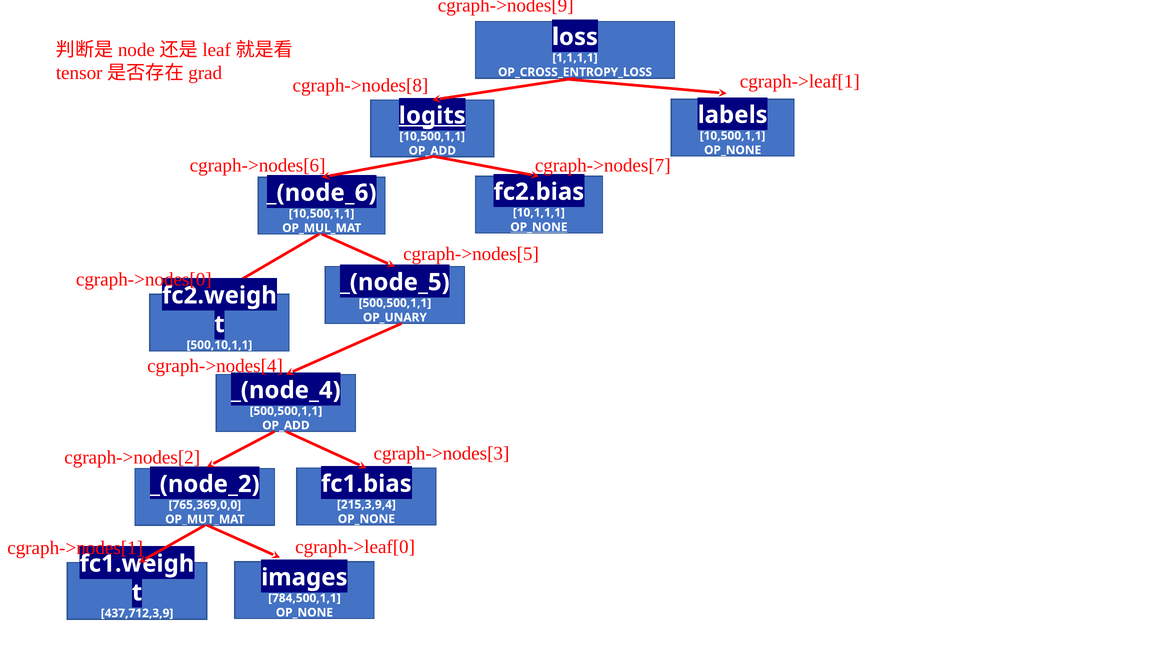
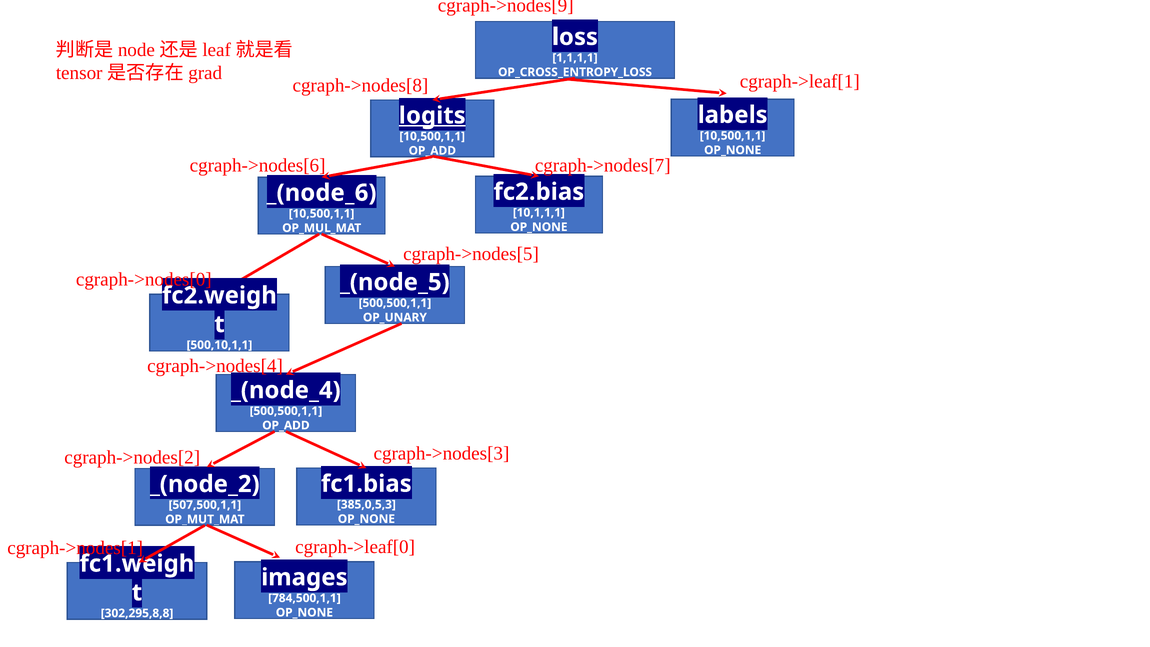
OP_NONE at (539, 227) underline: present -> none
215,3,9,4: 215,3,9,4 -> 385,0,5,3
765,369,0,0: 765,369,0,0 -> 507,500,1,1
437,712,3,9: 437,712,3,9 -> 302,295,8,8
